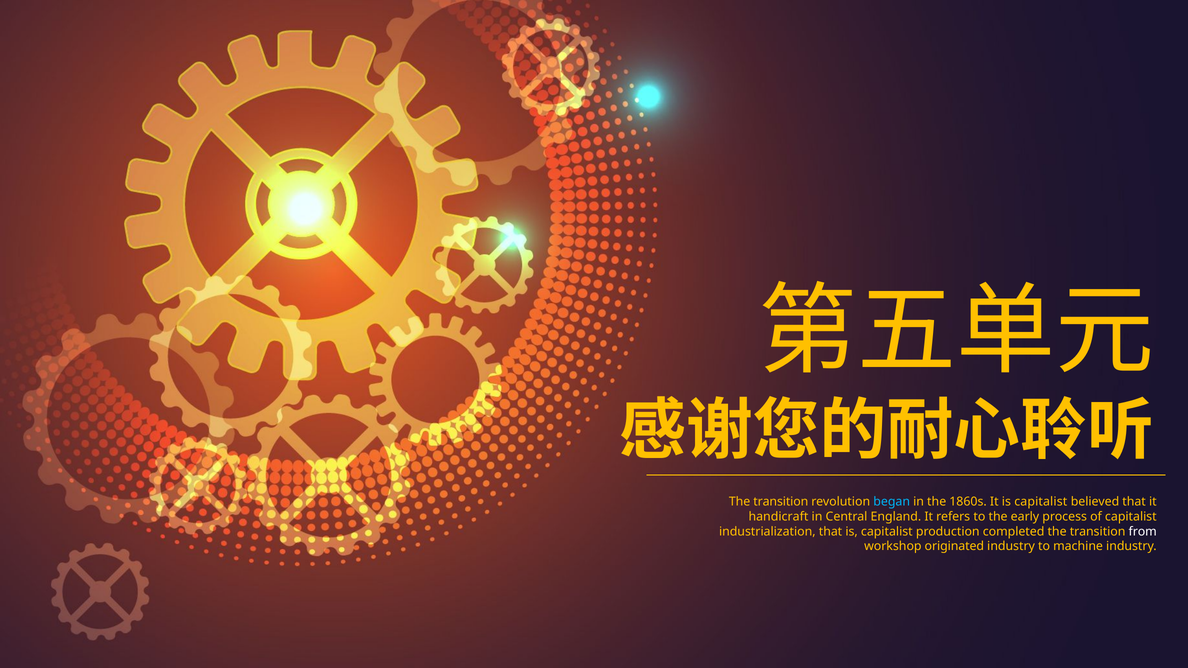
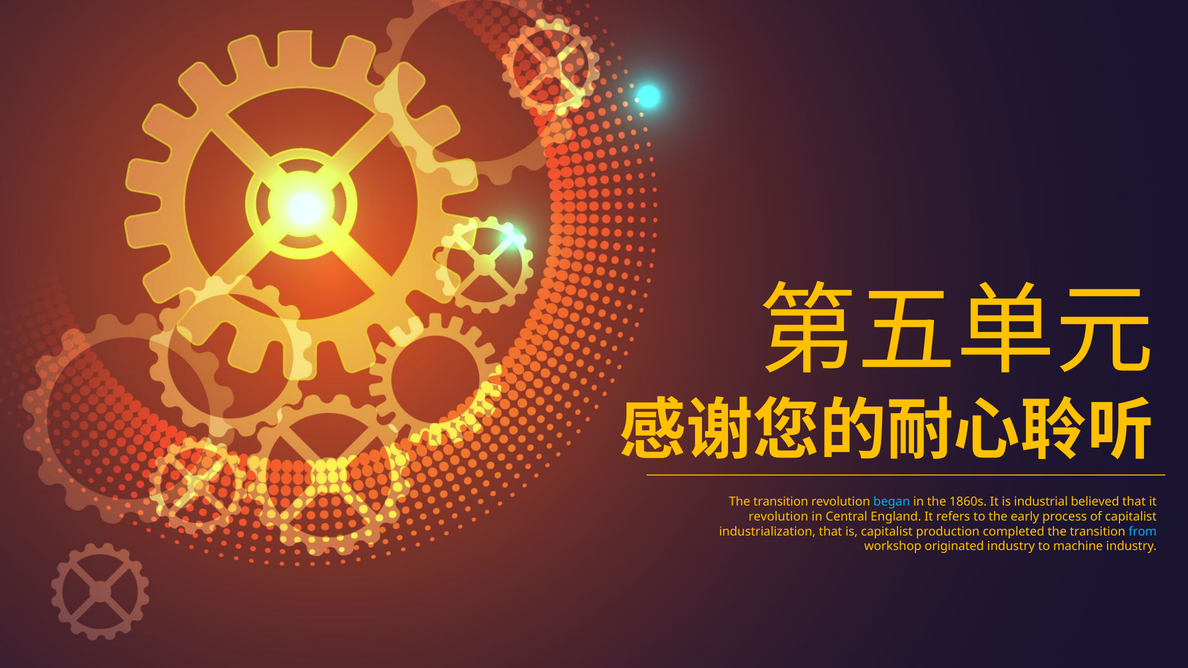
It is capitalist: capitalist -> industrial
handicraft at (778, 517): handicraft -> revolution
from colour: white -> light blue
